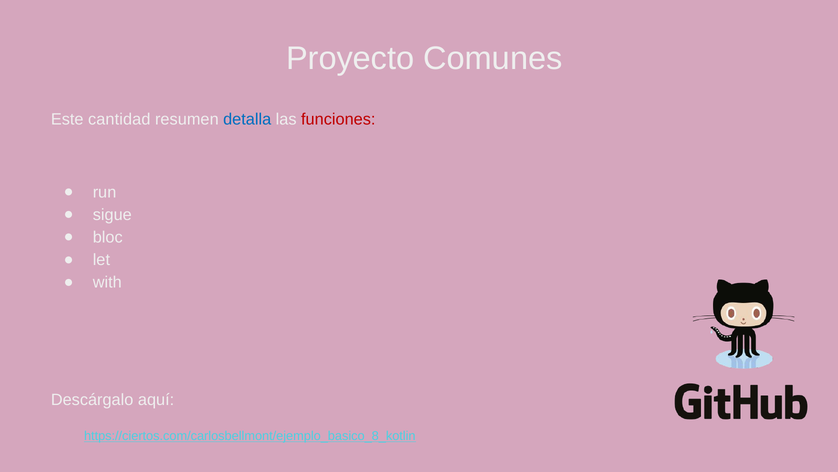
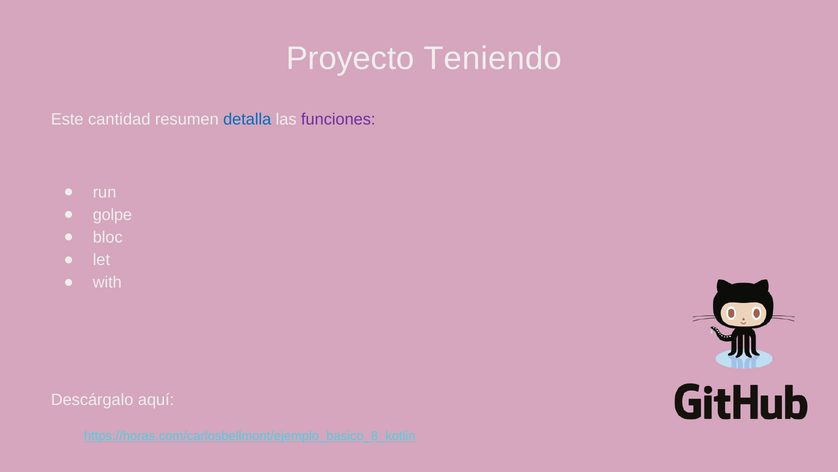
Comunes: Comunes -> Teniendo
funciones colour: red -> purple
sigue: sigue -> golpe
https://ciertos.com/carlosbellmont/ejemplo_basico_8_kotlin: https://ciertos.com/carlosbellmont/ejemplo_basico_8_kotlin -> https://horas.com/carlosbellmont/ejemplo_basico_8_kotlin
